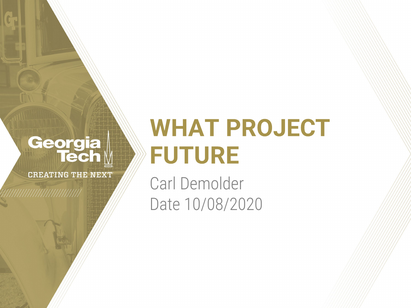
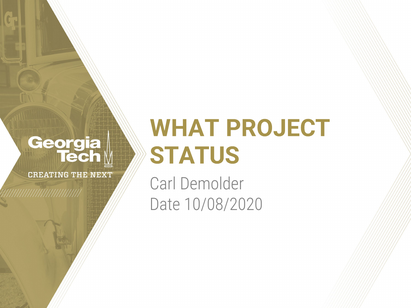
FUTURE: FUTURE -> STATUS
